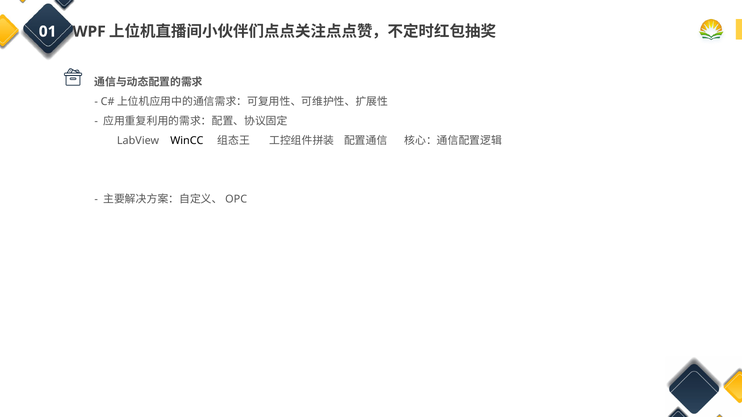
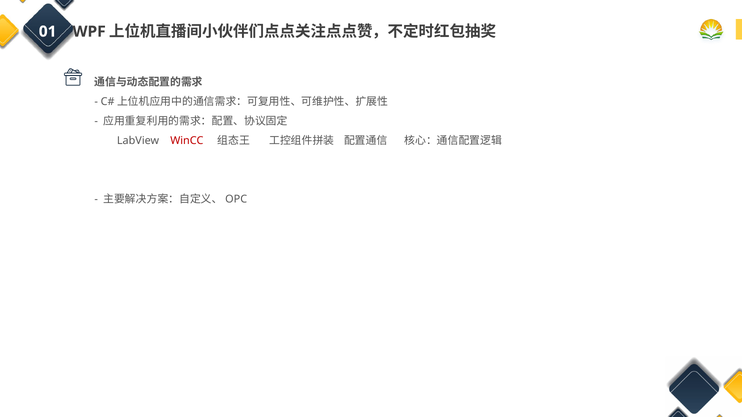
WinCC colour: black -> red
